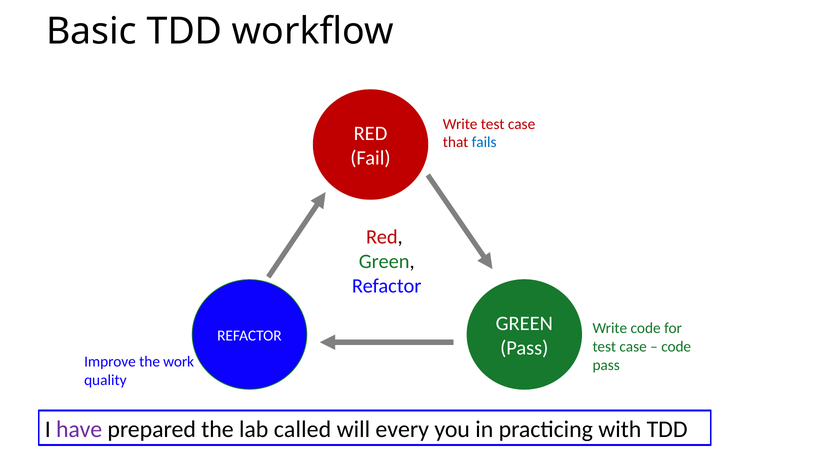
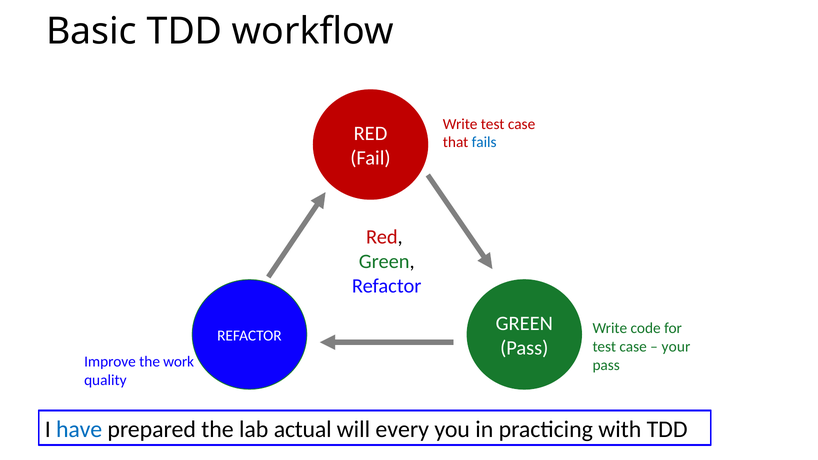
code at (676, 347): code -> your
have colour: purple -> blue
called: called -> actual
